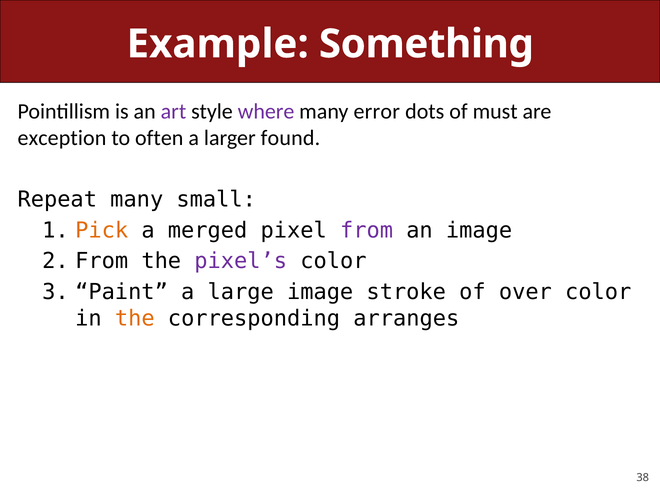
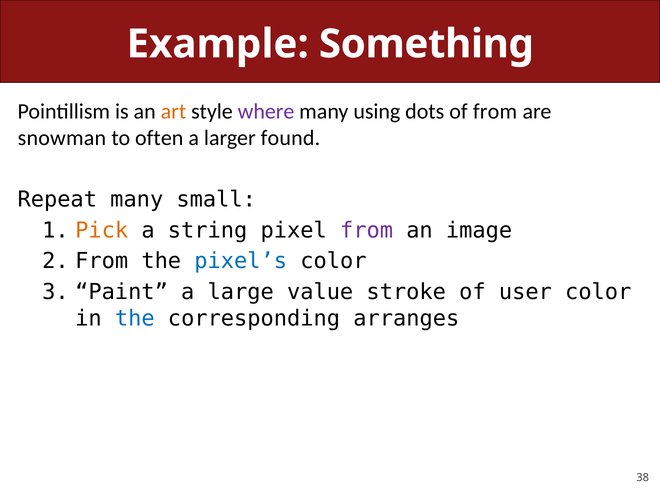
art colour: purple -> orange
error: error -> using
of must: must -> from
exception: exception -> snowman
merged: merged -> string
pixel’s colour: purple -> blue
large image: image -> value
over: over -> user
the at (135, 318) colour: orange -> blue
